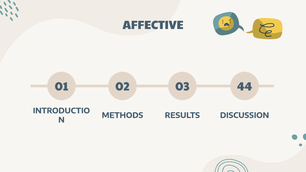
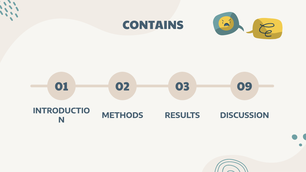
AFFECTIVE: AFFECTIVE -> CONTAINS
44: 44 -> 09
